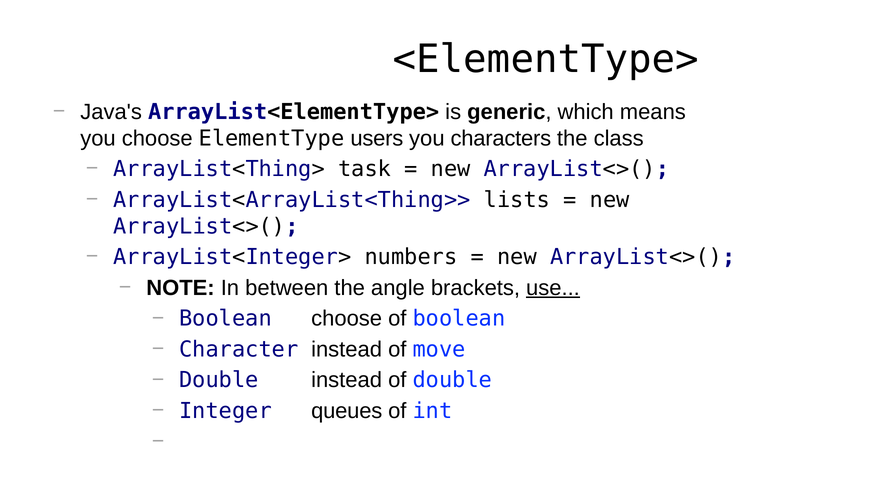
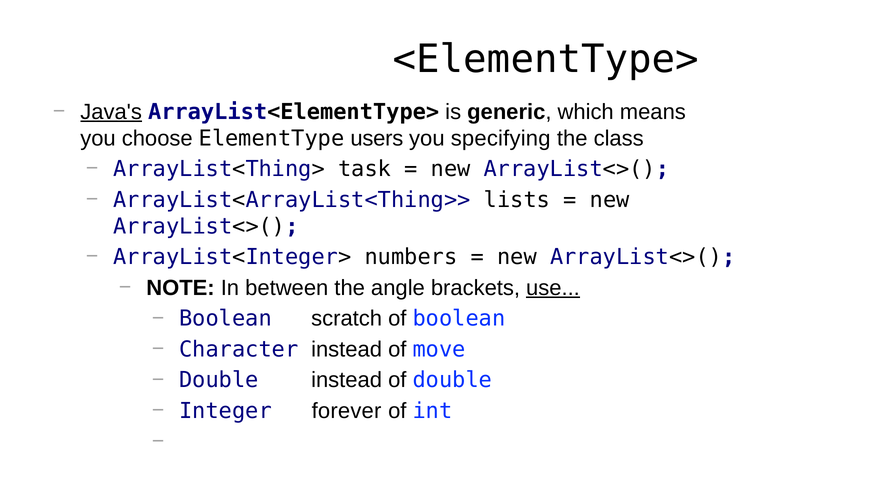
Java's underline: none -> present
characters: characters -> specifying
Boolean choose: choose -> scratch
queues: queues -> forever
